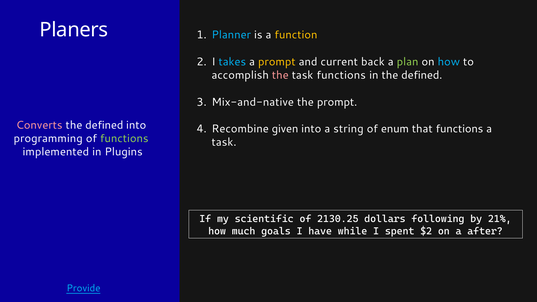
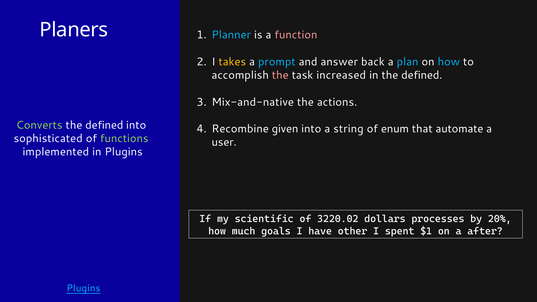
function colour: yellow -> pink
takes colour: light blue -> yellow
prompt at (277, 62) colour: yellow -> light blue
current: current -> answer
plan colour: light green -> light blue
task functions: functions -> increased
the prompt: prompt -> actions
Converts colour: pink -> light green
that functions: functions -> automate
programming: programming -> sophisticated
task at (224, 142): task -> user
2130.25: 2130.25 -> 3220.02
following: following -> processes
21%: 21% -> 20%
while: while -> other
$2: $2 -> $1
Provide at (84, 288): Provide -> Plugins
